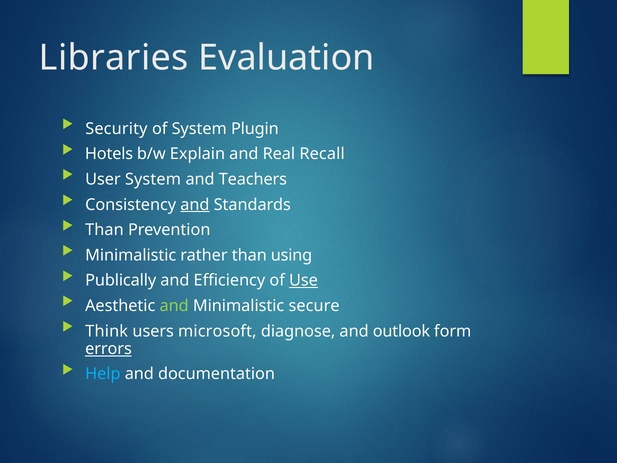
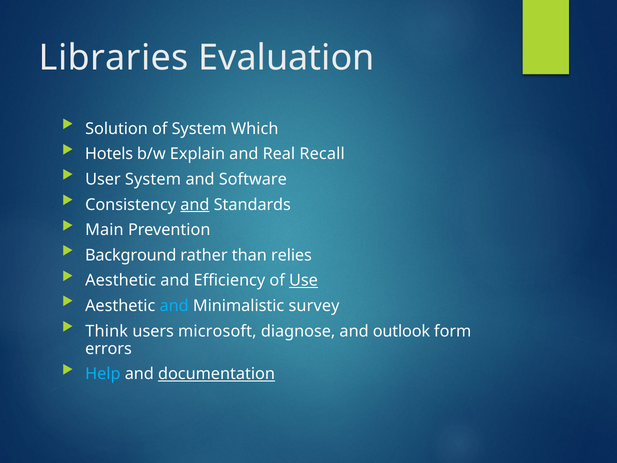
Security: Security -> Solution
Plugin: Plugin -> Which
Teachers: Teachers -> Software
Than at (104, 230): Than -> Main
Minimalistic at (131, 255): Minimalistic -> Background
using: using -> relies
Publically at (121, 280): Publically -> Aesthetic
and at (174, 306) colour: light green -> light blue
secure: secure -> survey
errors underline: present -> none
documentation underline: none -> present
